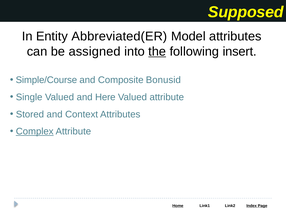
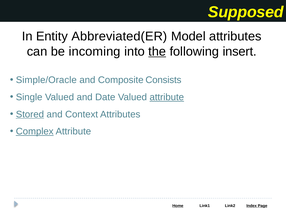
assigned: assigned -> incoming
Simple/Course: Simple/Course -> Simple/Oracle
Bonusid: Bonusid -> Consists
Here: Here -> Date
attribute at (167, 97) underline: none -> present
Stored underline: none -> present
